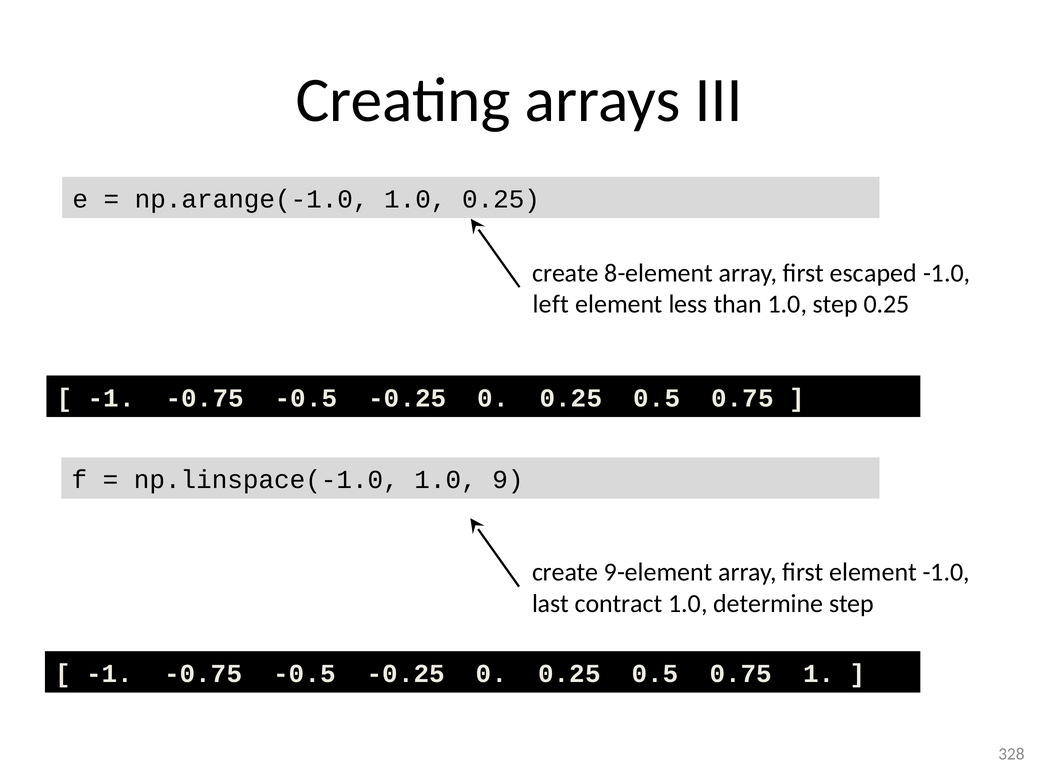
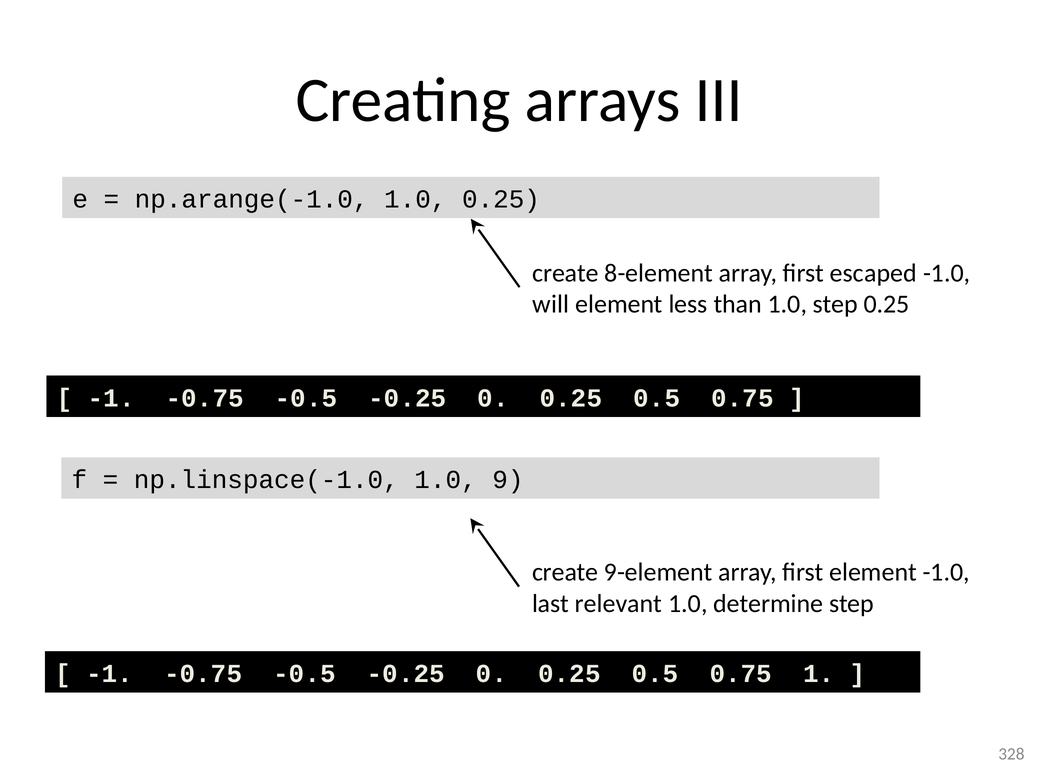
left: left -> will
contract: contract -> relevant
